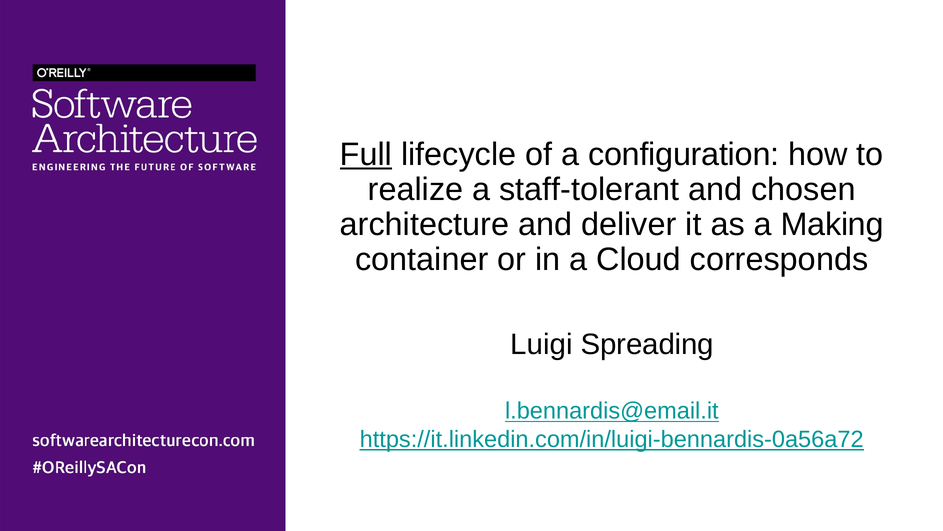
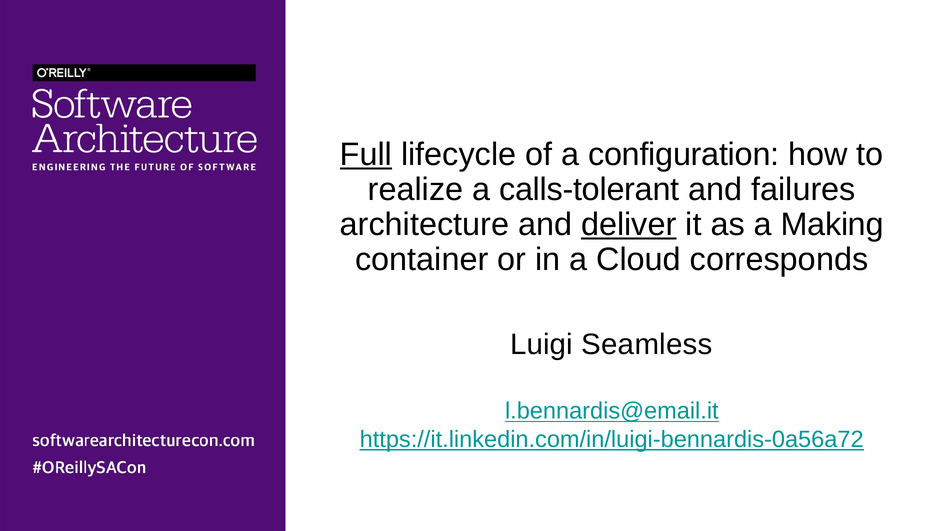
staff-tolerant: staff-tolerant -> calls-tolerant
chosen: chosen -> failures
deliver underline: none -> present
Spreading: Spreading -> Seamless
